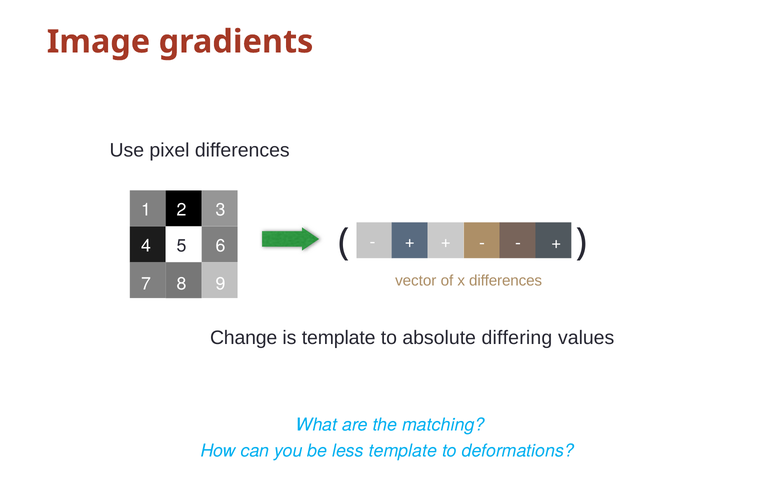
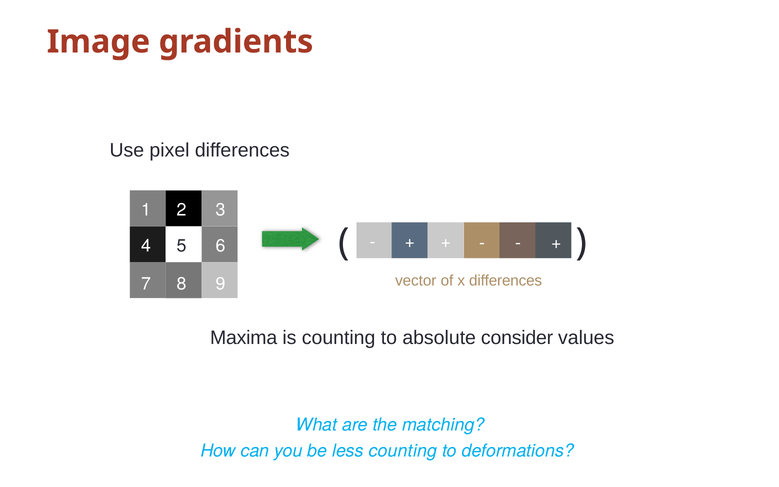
Change: Change -> Maxima
is template: template -> counting
differing: differing -> consider
less template: template -> counting
